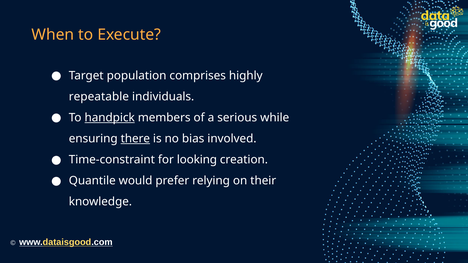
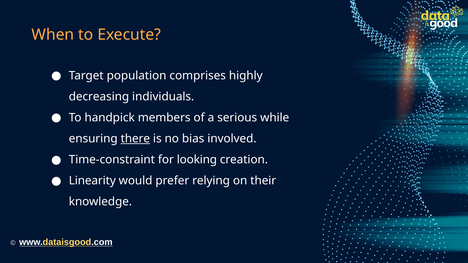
repeatable: repeatable -> decreasing
handpick underline: present -> none
Quantile: Quantile -> Linearity
